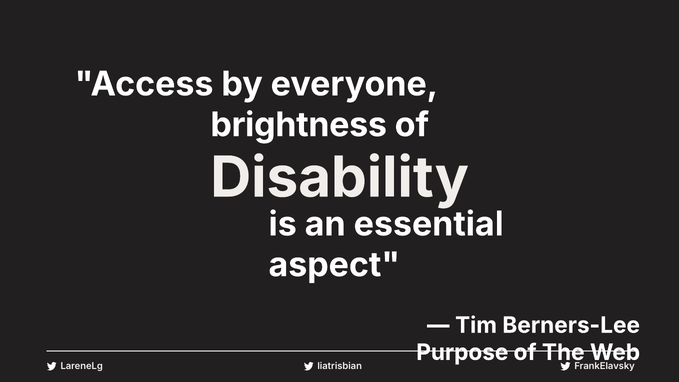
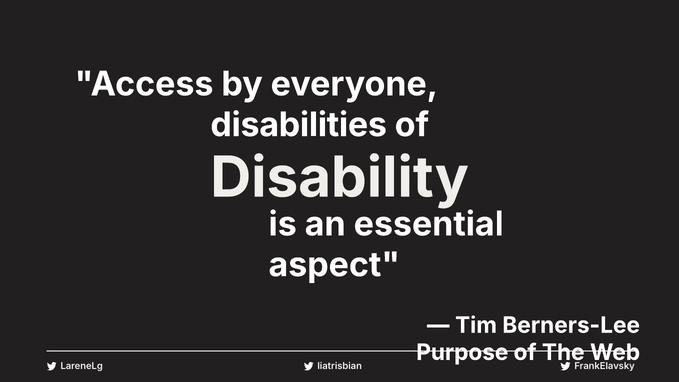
brightness: brightness -> disabilities
